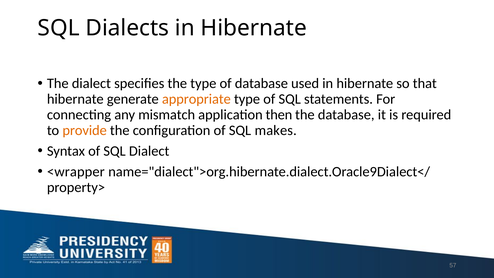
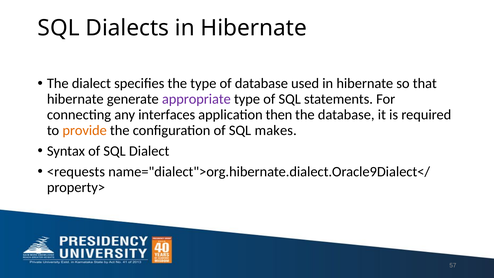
appropriate colour: orange -> purple
mismatch: mismatch -> interfaces
<wrapper: <wrapper -> <requests
